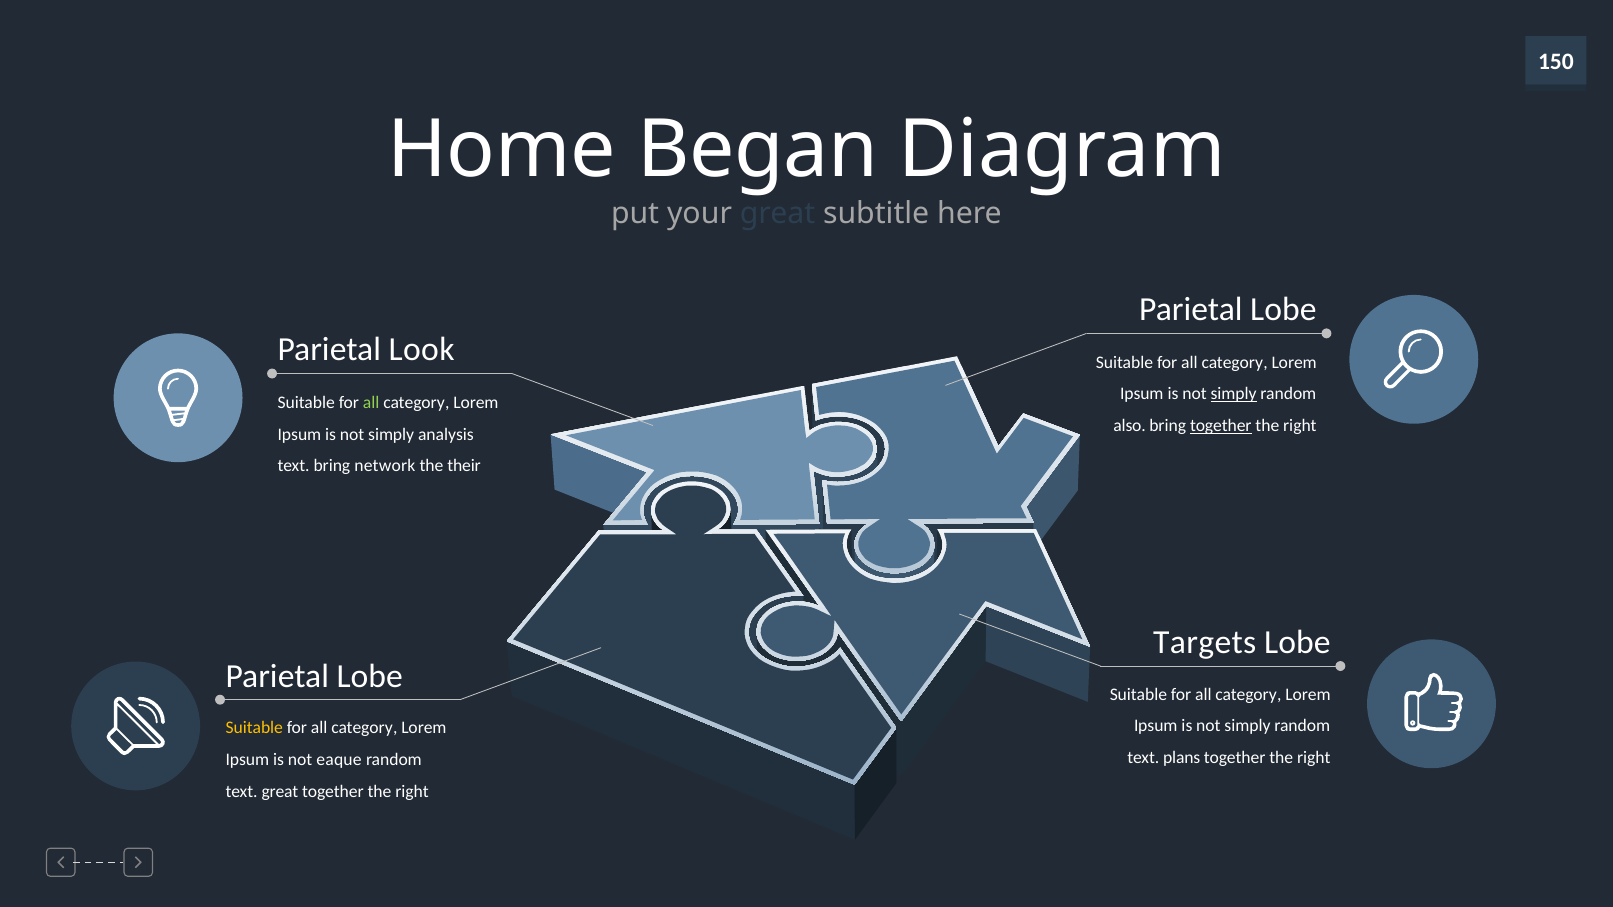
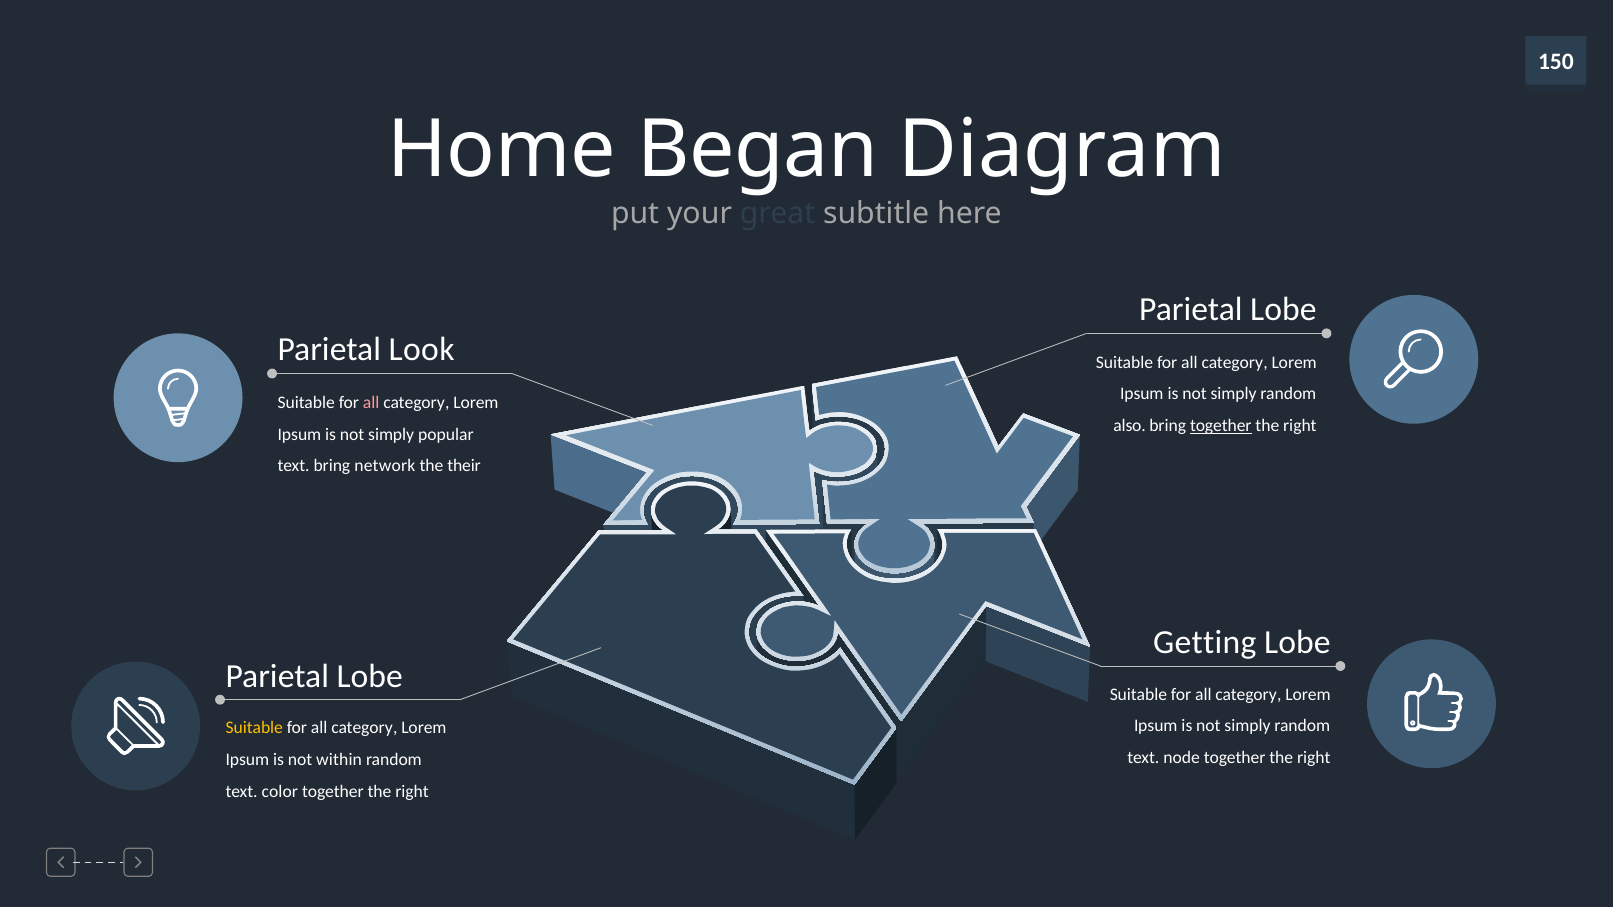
simply at (1234, 394) underline: present -> none
all at (371, 403) colour: light green -> pink
analysis: analysis -> popular
Targets: Targets -> Getting
plans: plans -> node
eaque: eaque -> within
text great: great -> color
